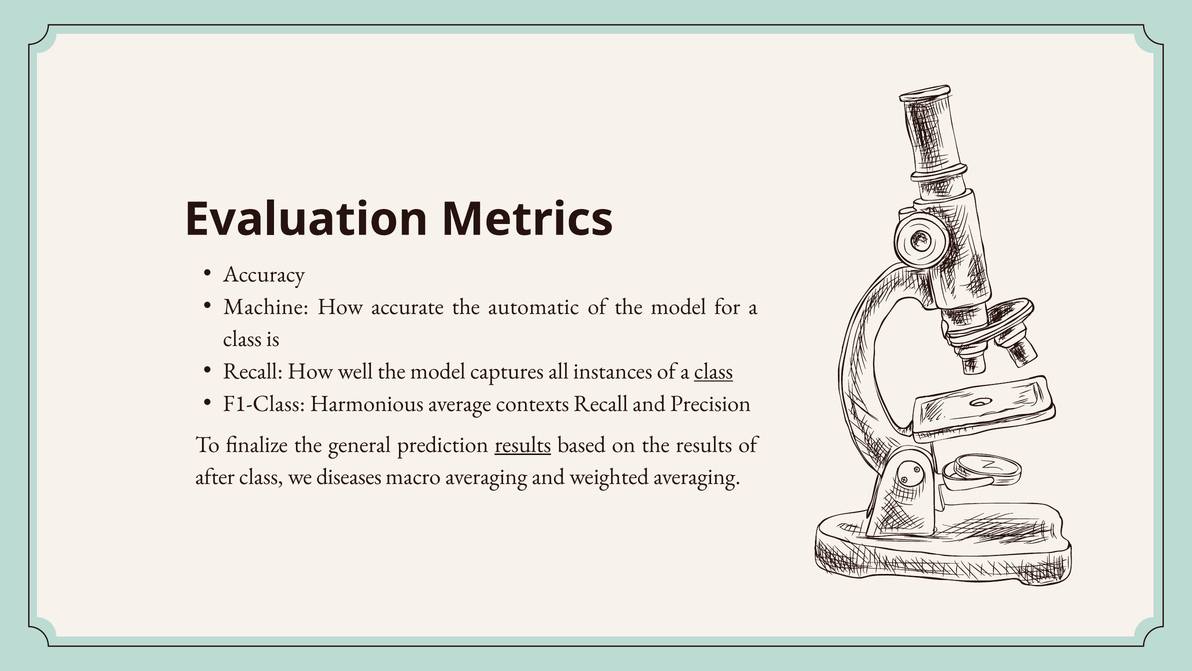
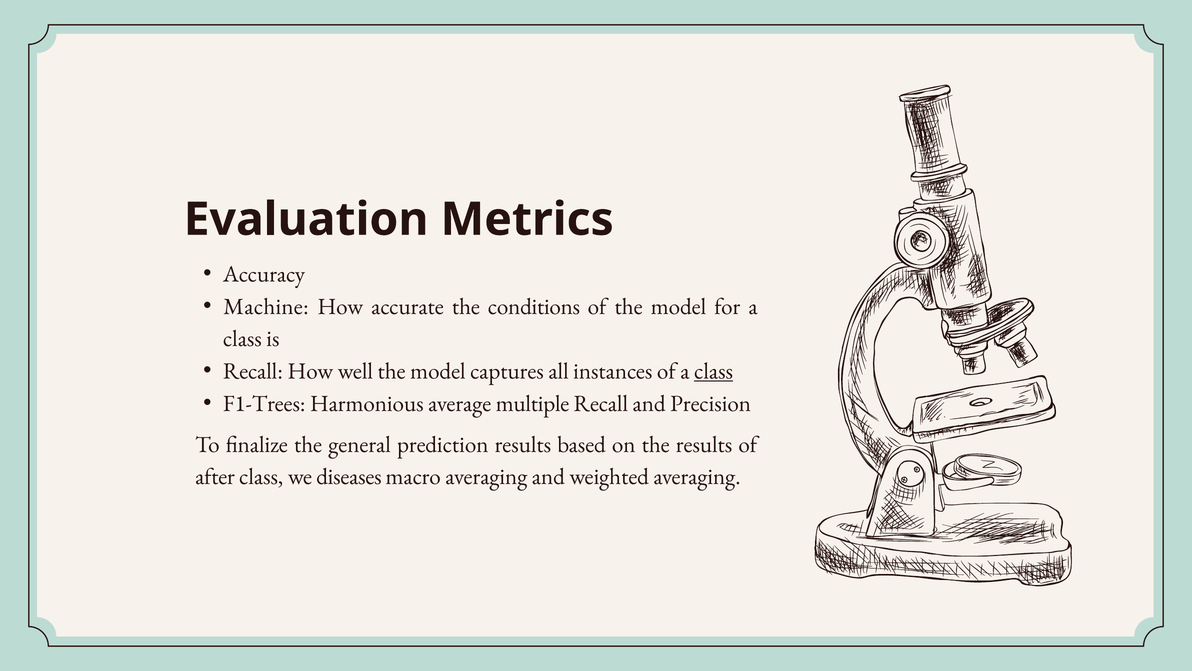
automatic: automatic -> conditions
F1-Class: F1-Class -> F1-Trees
contexts: contexts -> multiple
results at (523, 444) underline: present -> none
